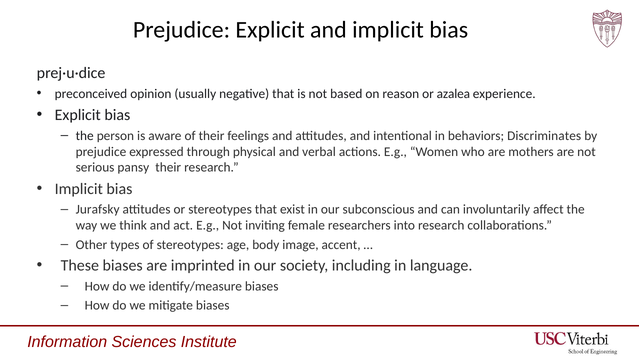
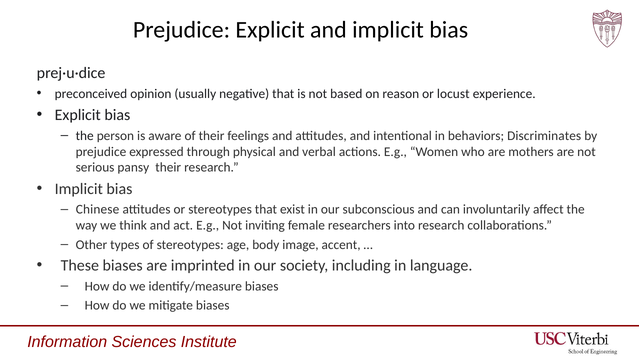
azalea: azalea -> locust
Jurafsky: Jurafsky -> Chinese
